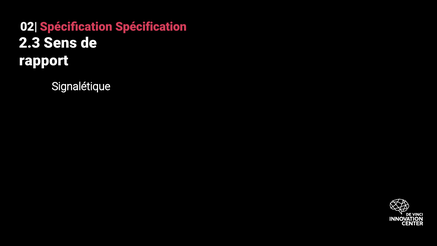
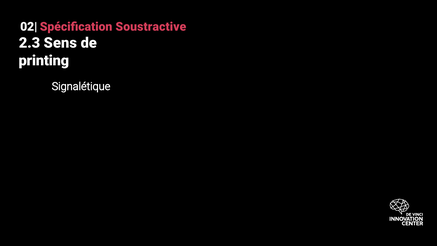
Spécification: Spécification -> Soustractive
rapport: rapport -> printing
